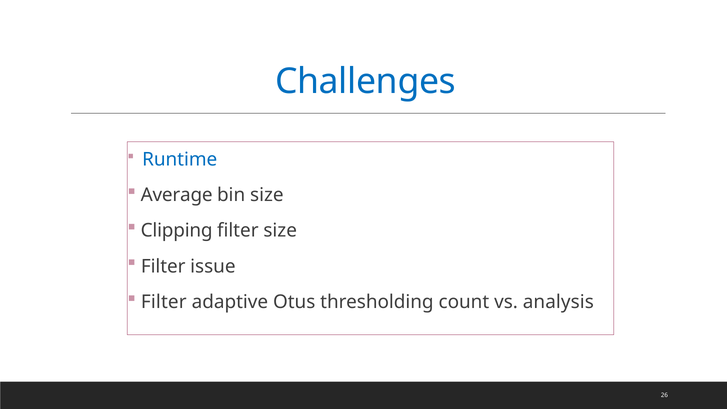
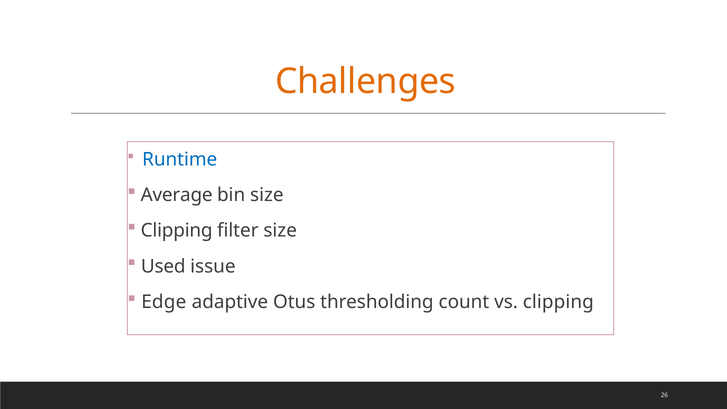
Challenges colour: blue -> orange
Filter at (163, 266): Filter -> Used
Filter at (164, 302): Filter -> Edge
vs analysis: analysis -> clipping
